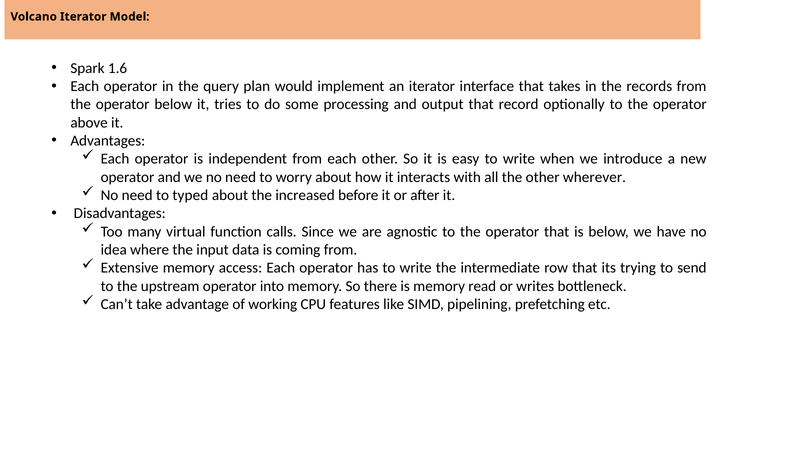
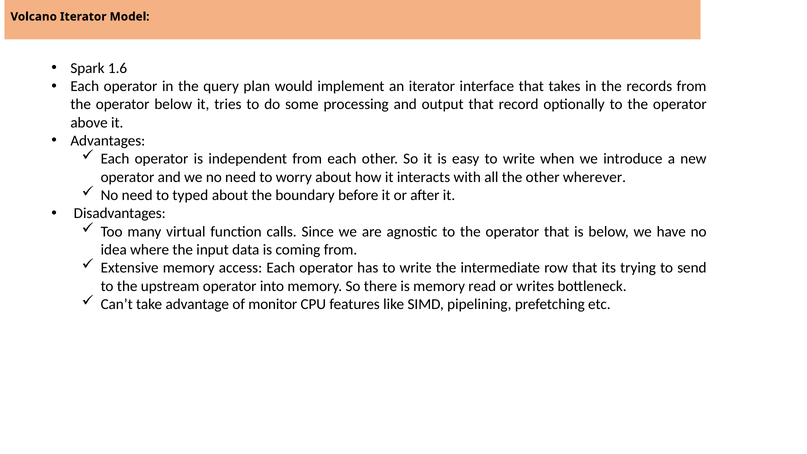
increased: increased -> boundary
working: working -> monitor
